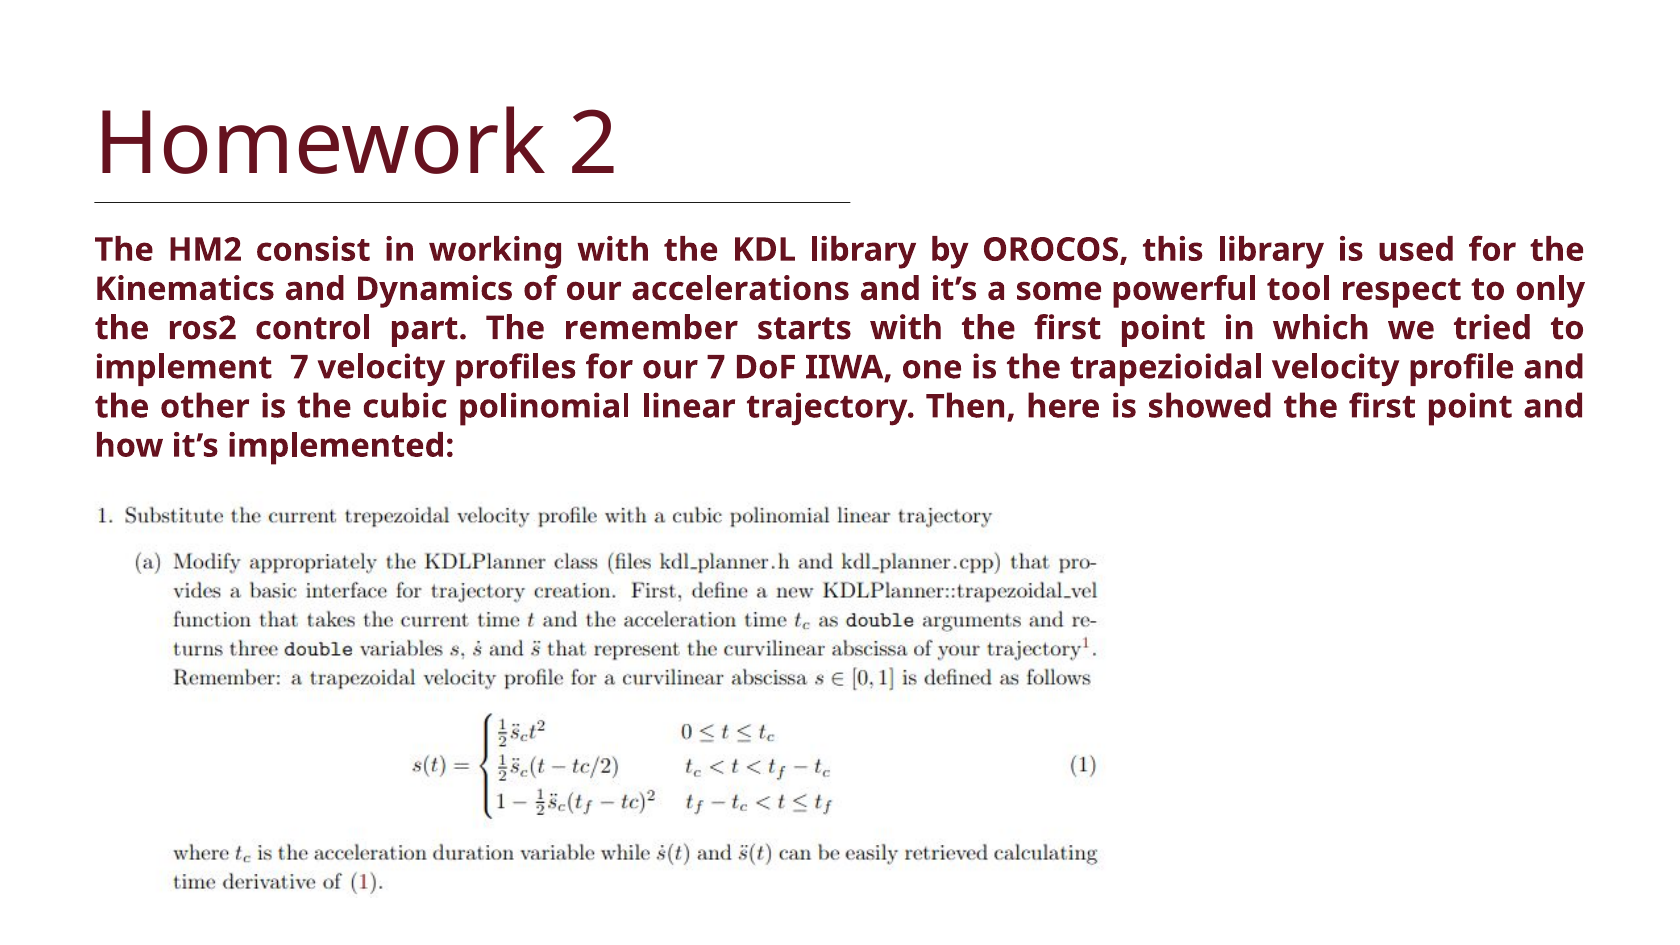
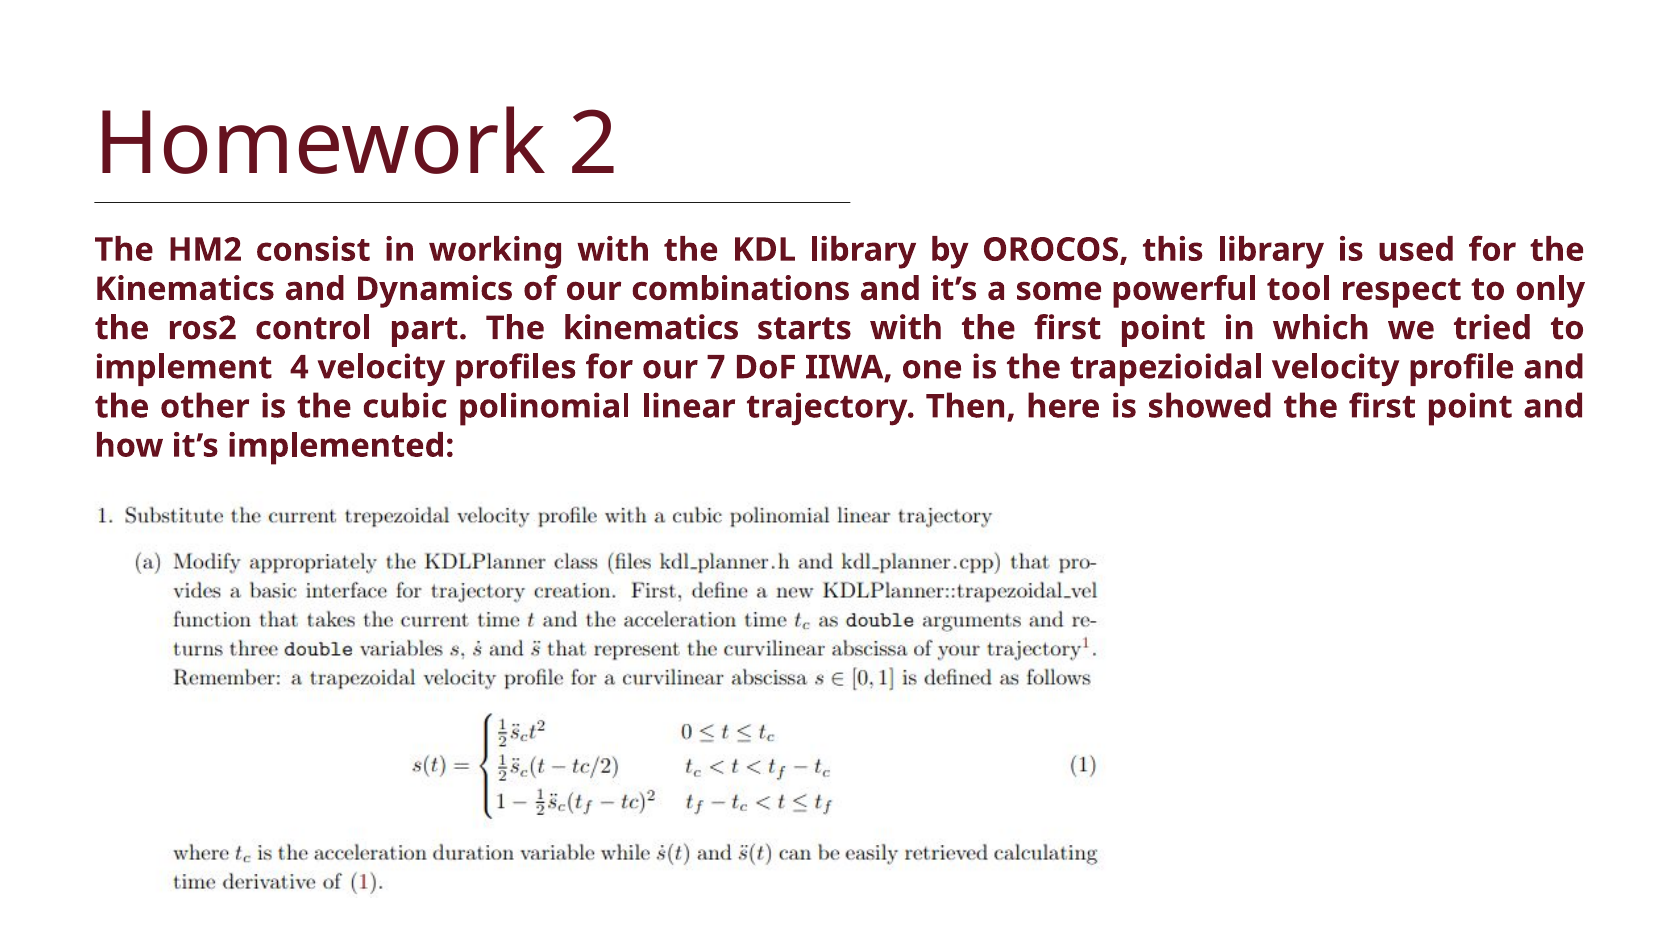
accelerations: accelerations -> combinations
part The remember: remember -> kinematics
implement 7: 7 -> 4
